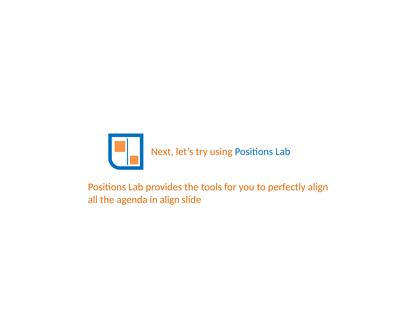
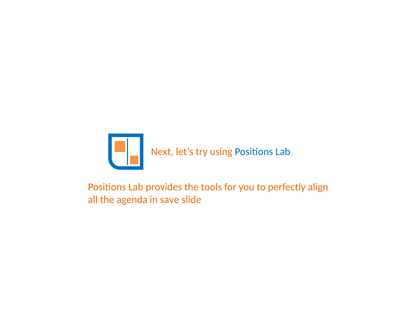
in align: align -> save
